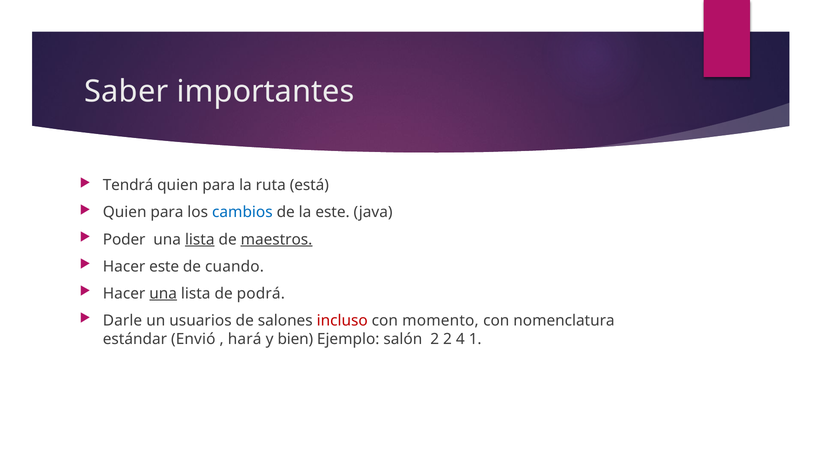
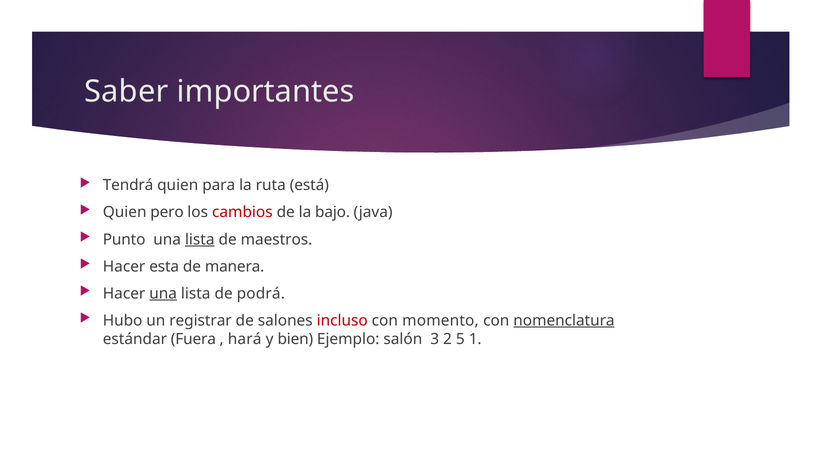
para at (167, 213): para -> pero
cambios colour: blue -> red
la este: este -> bajo
Poder: Poder -> Punto
maestros underline: present -> none
Hacer este: este -> esta
cuando: cuando -> manera
Darle: Darle -> Hubo
usuarios: usuarios -> registrar
nomenclatura underline: none -> present
Envió: Envió -> Fuera
salón 2: 2 -> 3
4: 4 -> 5
